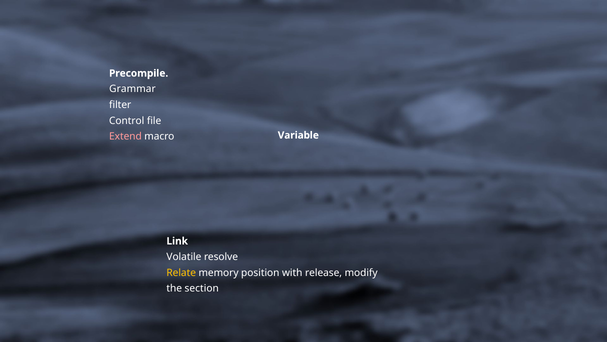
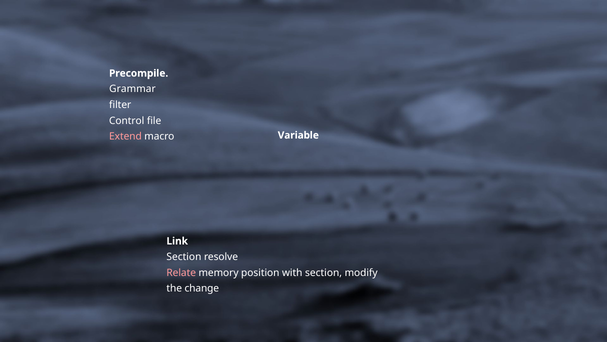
Volatile at (184, 257): Volatile -> Section
Relate colour: yellow -> pink
with release: release -> section
section: section -> change
